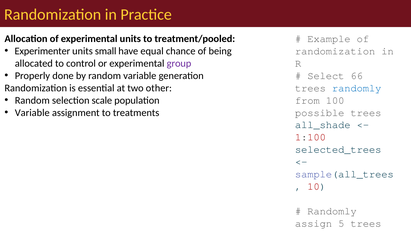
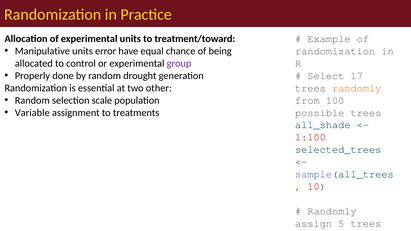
treatment/pooled: treatment/pooled -> treatment/toward
Experimenter: Experimenter -> Manipulative
small: small -> error
random variable: variable -> drought
66: 66 -> 17
randomly at (357, 88) colour: blue -> orange
